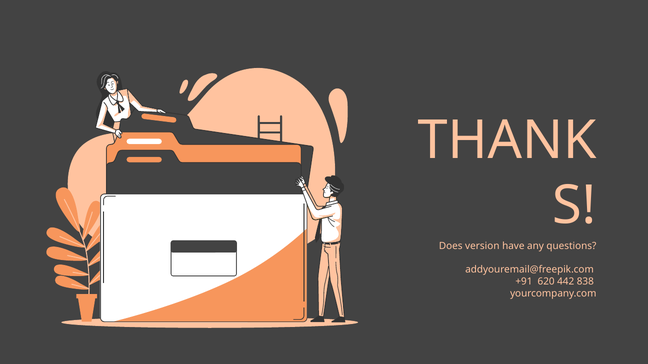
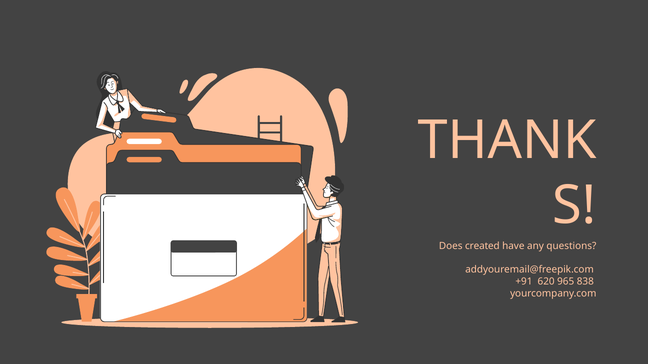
version: version -> created
442: 442 -> 965
